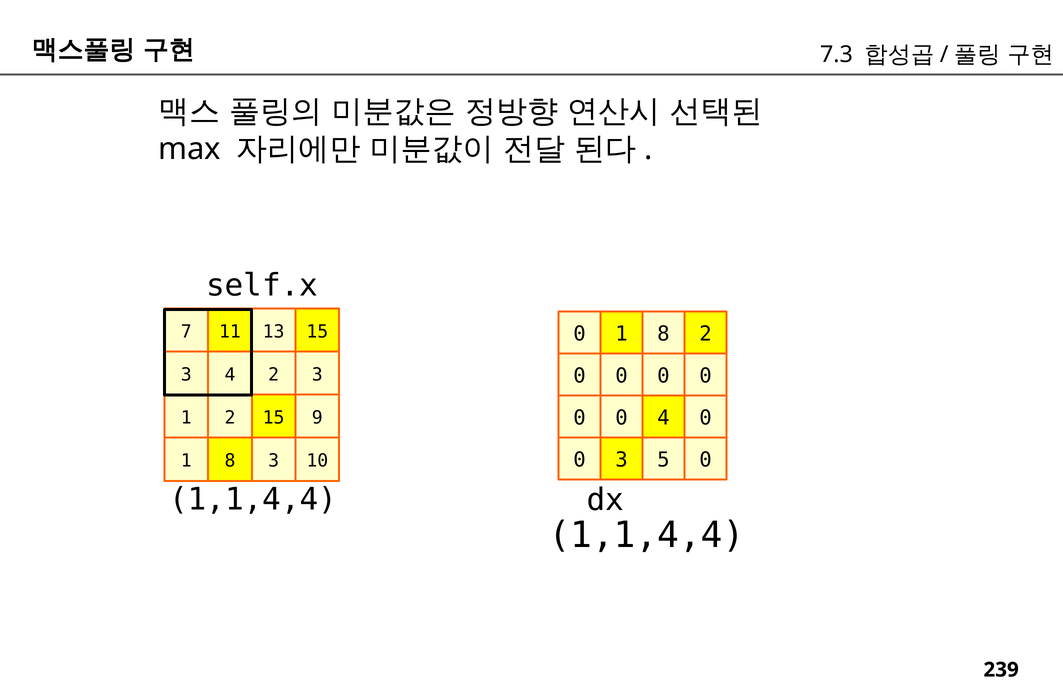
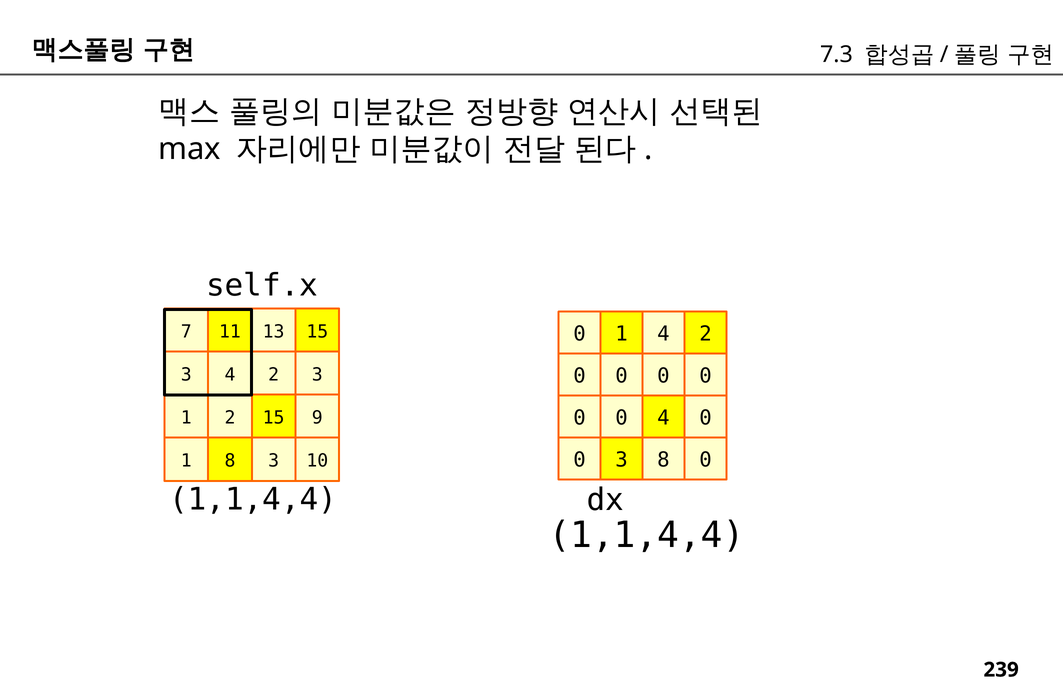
0 1 8: 8 -> 4
3 5: 5 -> 8
